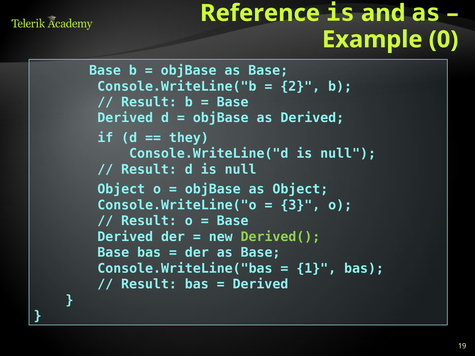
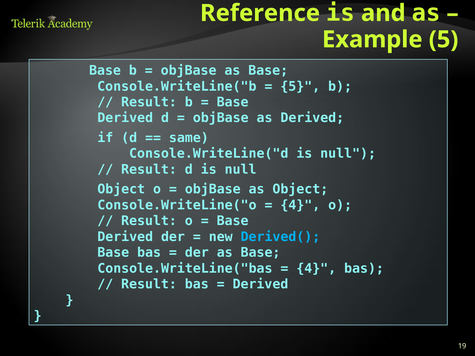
Example 0: 0 -> 5
2 at (300, 86): 2 -> 5
they: they -> same
3 at (300, 205): 3 -> 4
Derived( colour: light green -> light blue
1 at (316, 269): 1 -> 4
